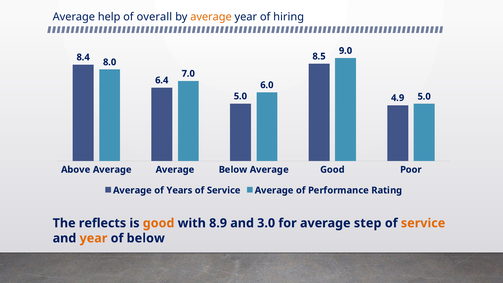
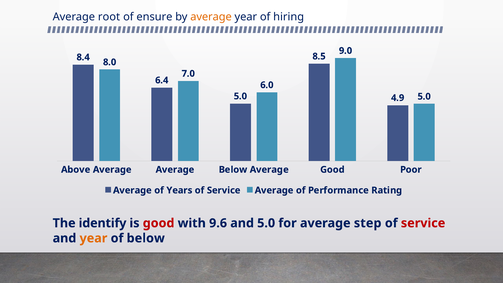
help: help -> root
overall: overall -> ensure
reflects: reflects -> identify
good at (159, 223) colour: orange -> red
8.9: 8.9 -> 9.6
and 3.0: 3.0 -> 5.0
service at (423, 223) colour: orange -> red
